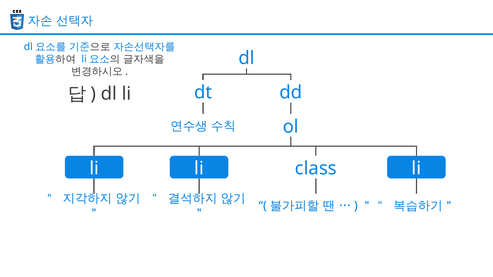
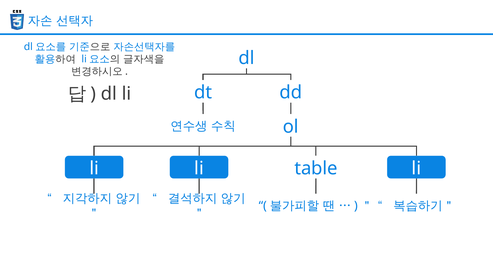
class: class -> table
